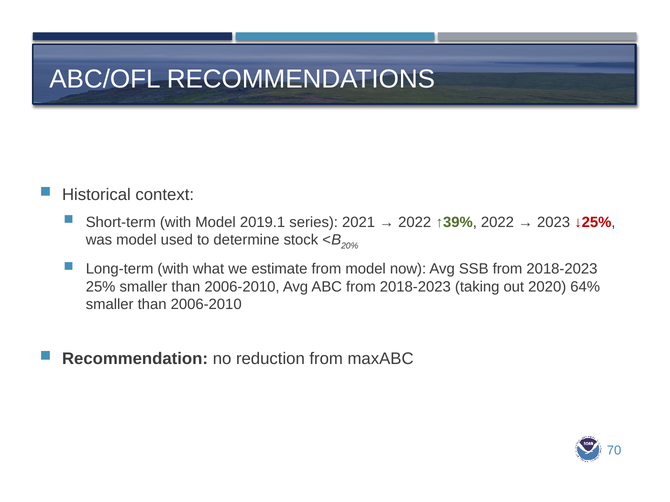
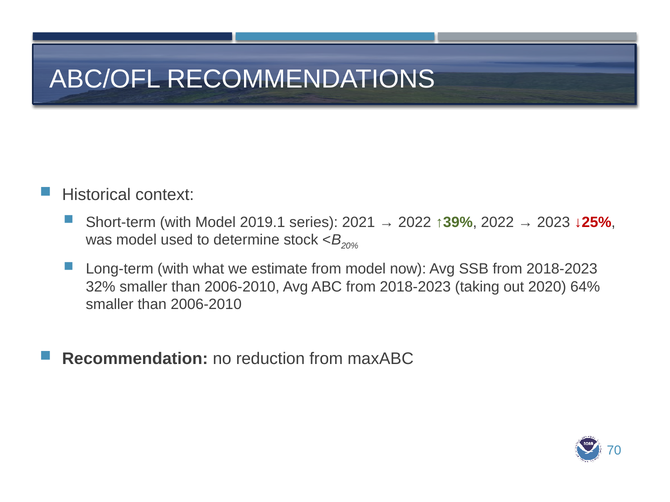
25%: 25% -> 32%
